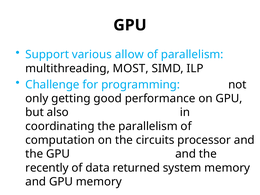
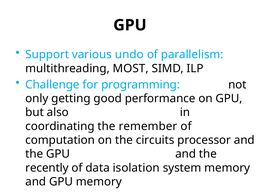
allow: allow -> undo
the parallelism: parallelism -> remember
returned: returned -> isolation
